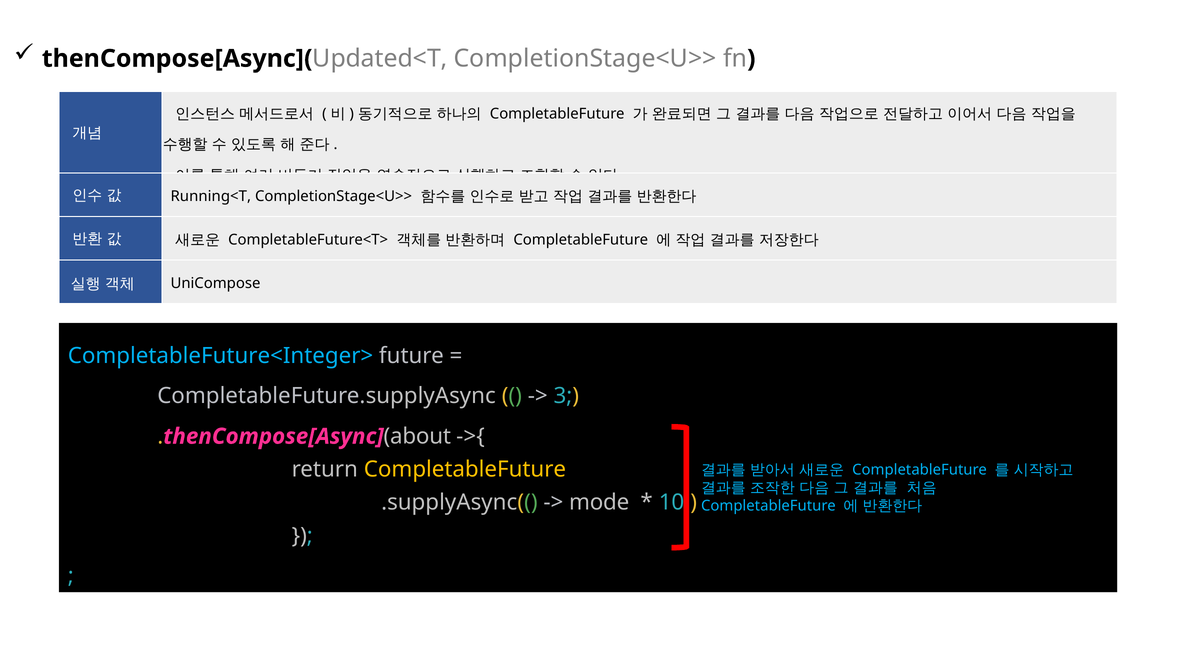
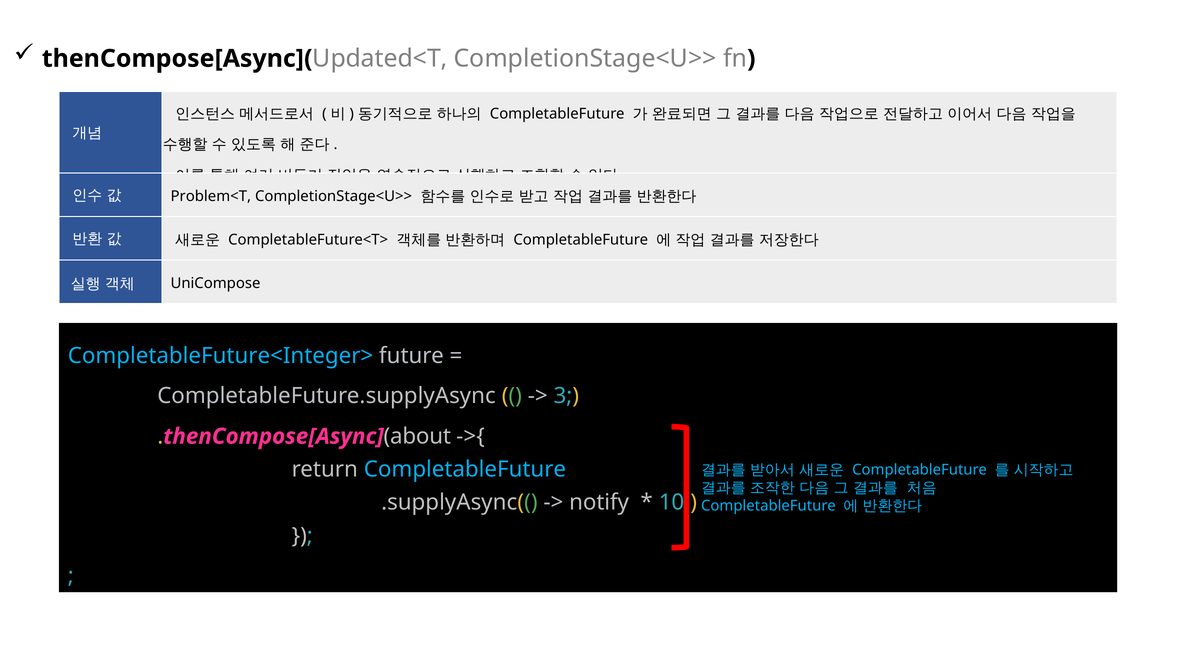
Running<T: Running<T -> Problem<T
CompletableFuture at (465, 469) colour: yellow -> light blue
mode: mode -> notify
